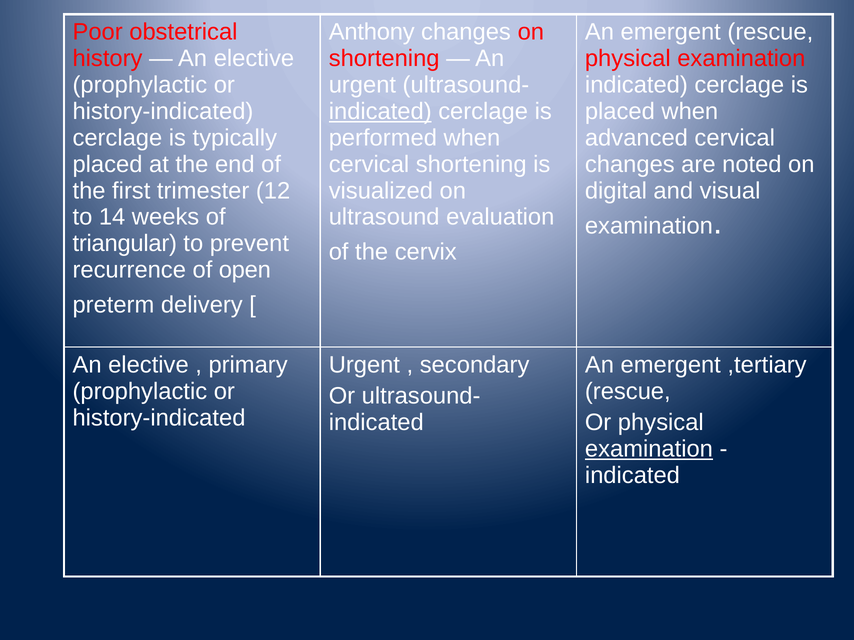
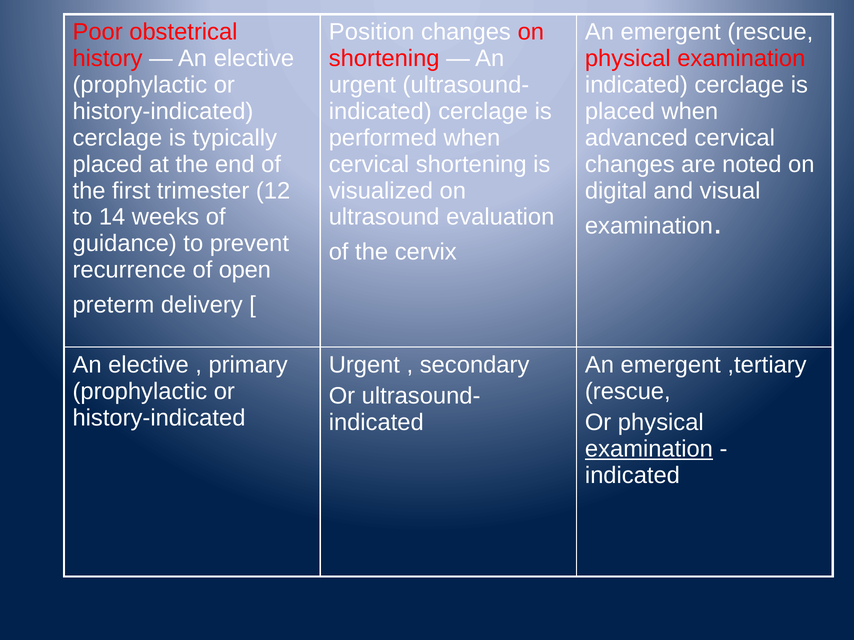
Anthony: Anthony -> Position
indicated at (380, 111) underline: present -> none
triangular: triangular -> guidance
